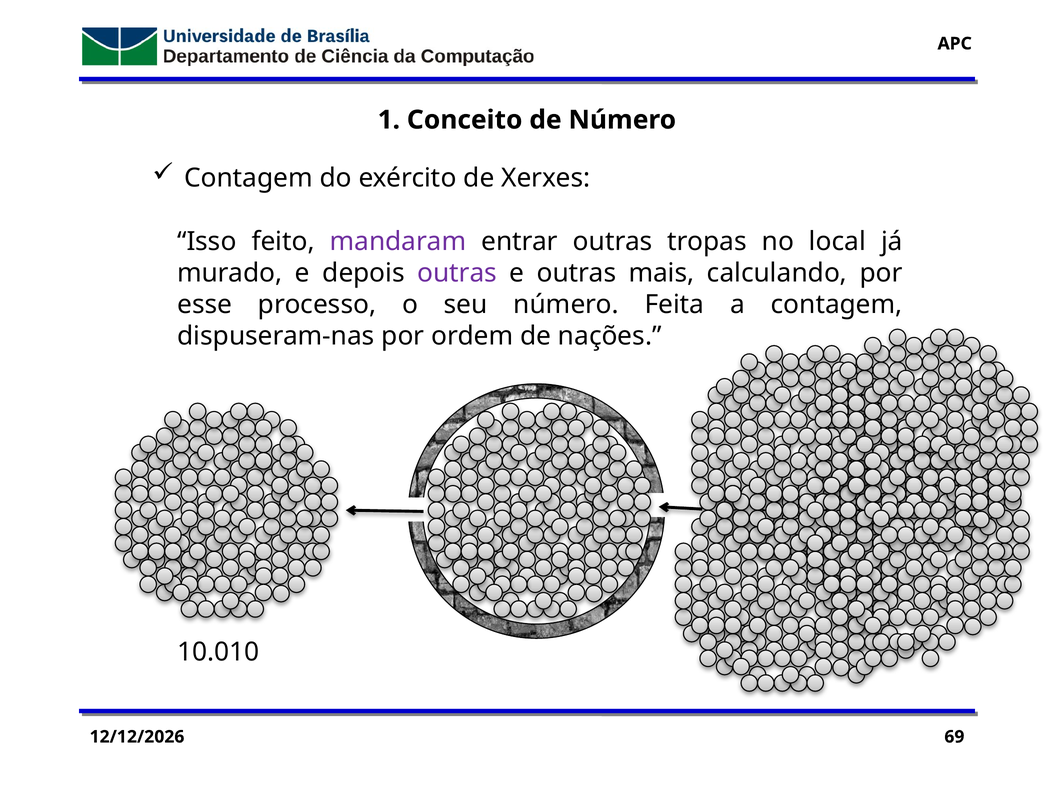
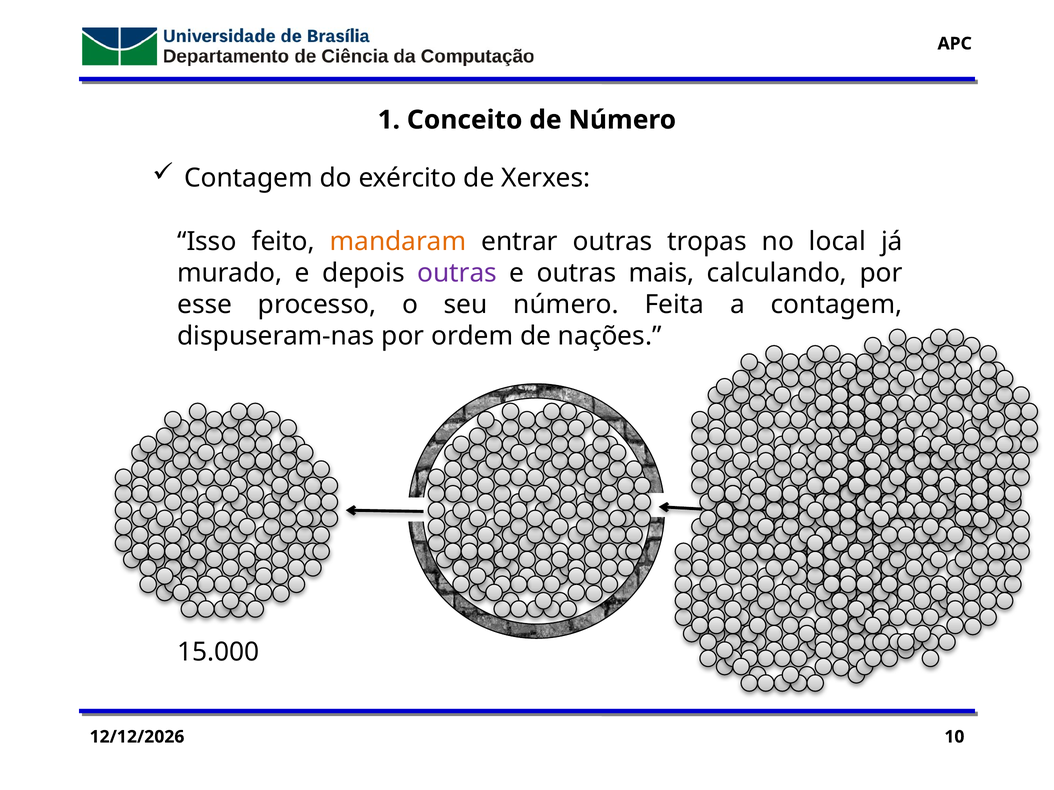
mandaram colour: purple -> orange
10.010: 10.010 -> 15.000
69: 69 -> 10
